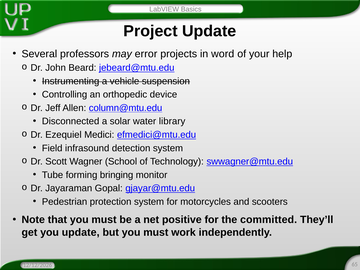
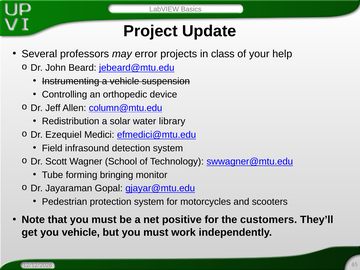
word: word -> class
Disconnected: Disconnected -> Redistribution
committed: committed -> customers
you update: update -> vehicle
